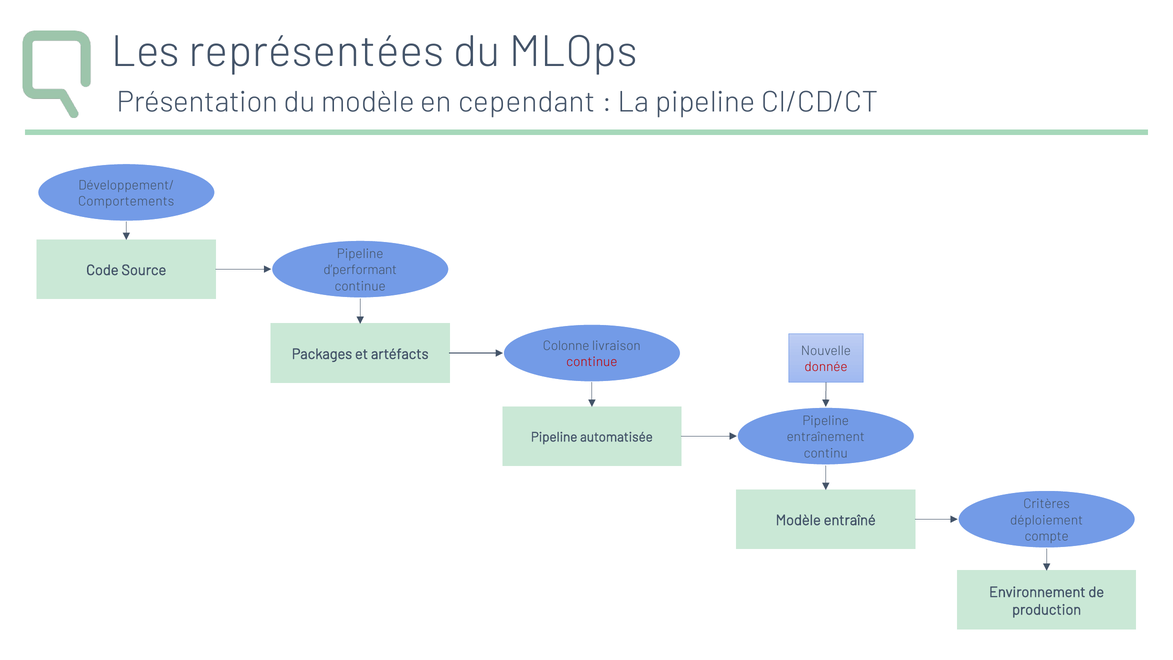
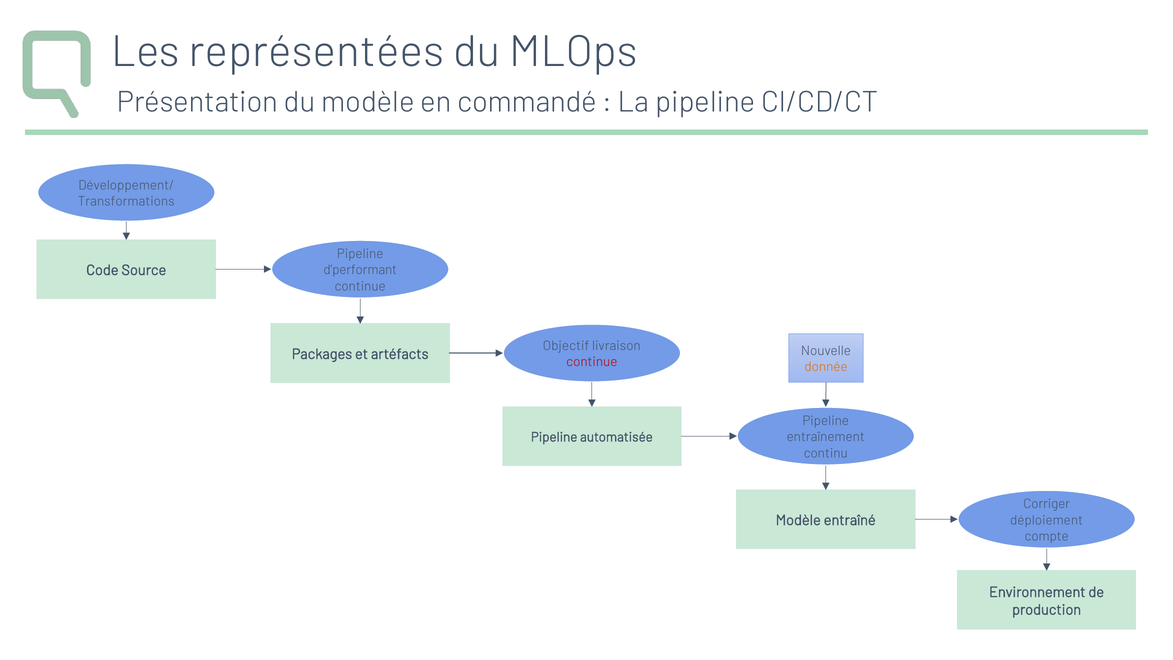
cependant: cependant -> commandé
Comportements: Comportements -> Transformations
Colonne: Colonne -> Objectif
donnée colour: red -> orange
Critères: Critères -> Corriger
